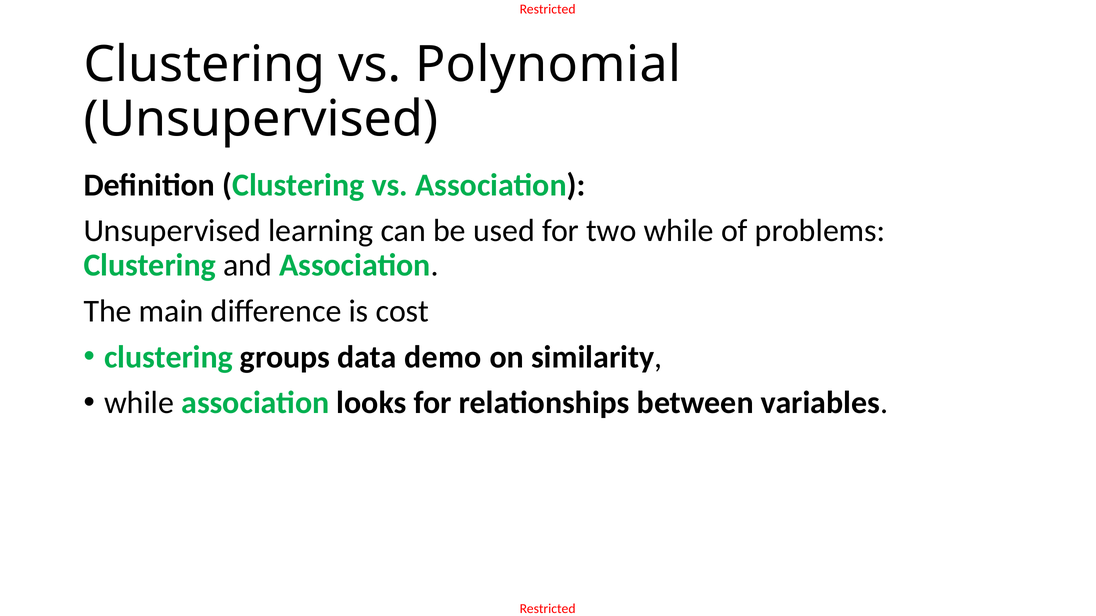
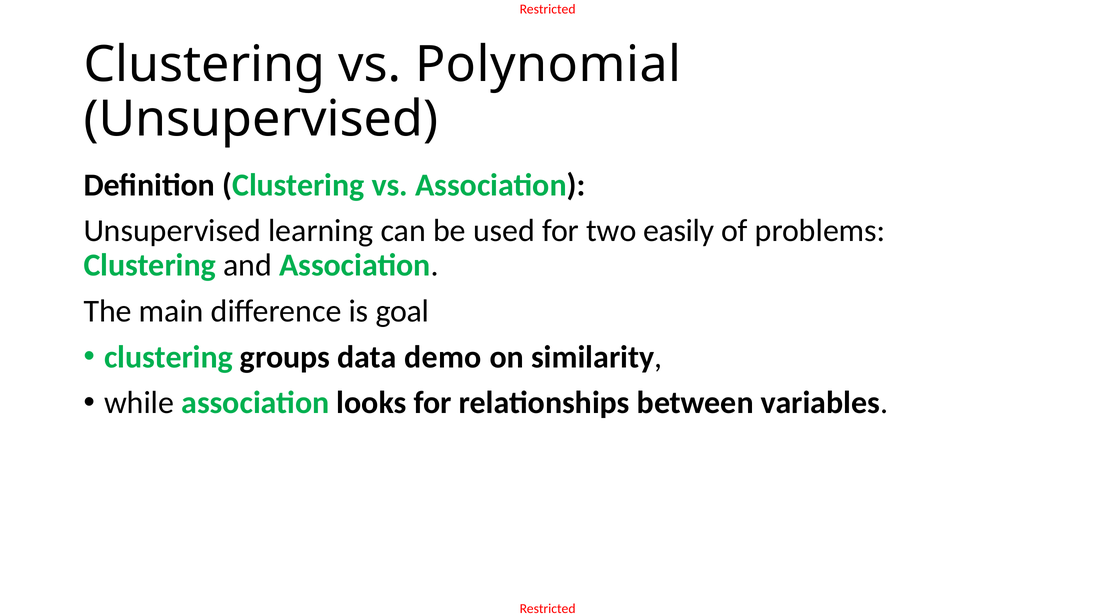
two while: while -> easily
cost: cost -> goal
